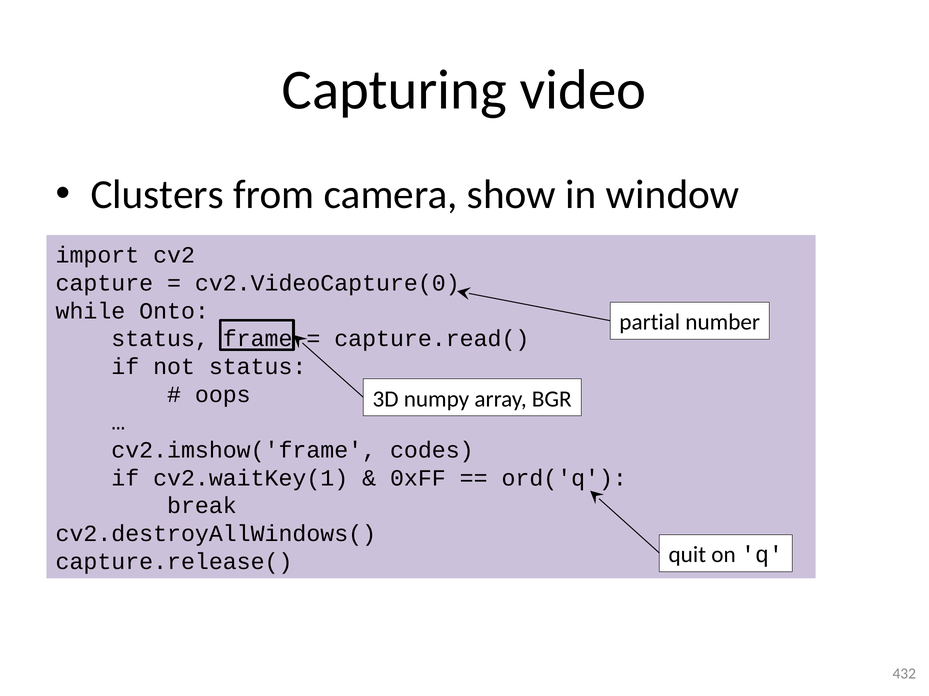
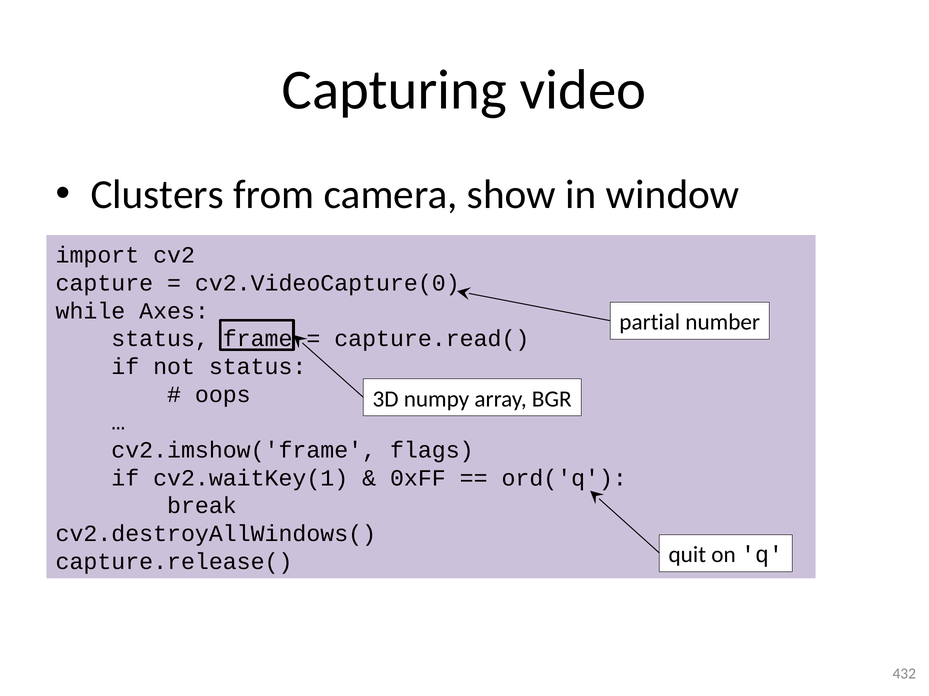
Onto: Onto -> Axes
codes: codes -> flags
